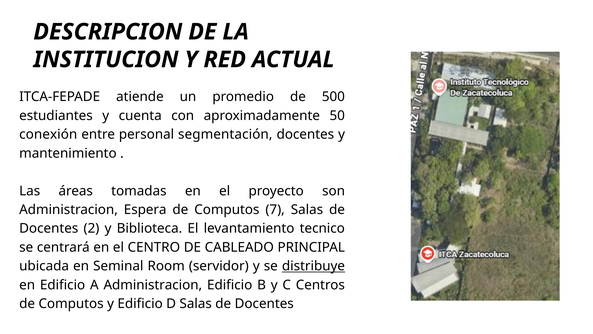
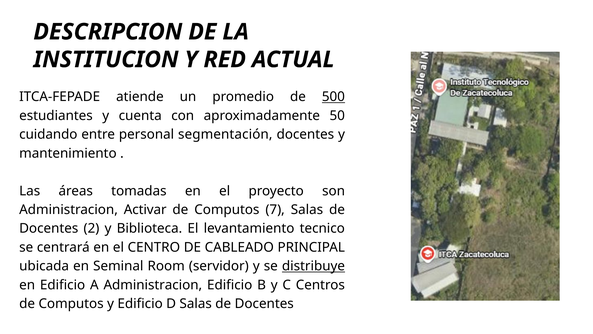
500 underline: none -> present
conexión: conexión -> cuidando
Espera: Espera -> Activar
